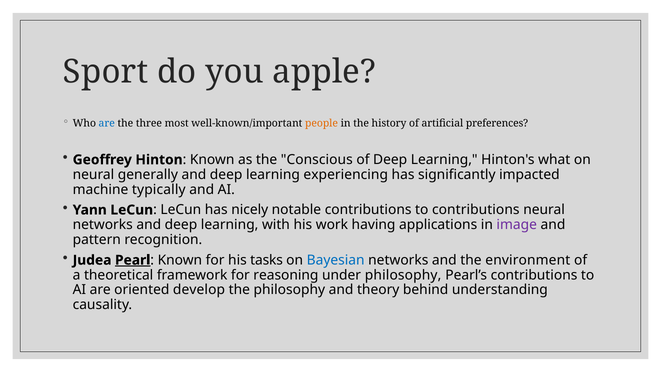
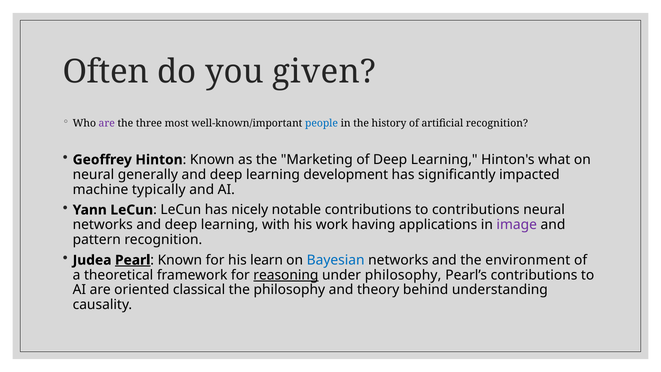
Sport: Sport -> Often
apple: apple -> given
are at (107, 123) colour: blue -> purple
people colour: orange -> blue
artificial preferences: preferences -> recognition
Conscious: Conscious -> Marketing
experiencing: experiencing -> development
tasks: tasks -> learn
reasoning underline: none -> present
develop: develop -> classical
